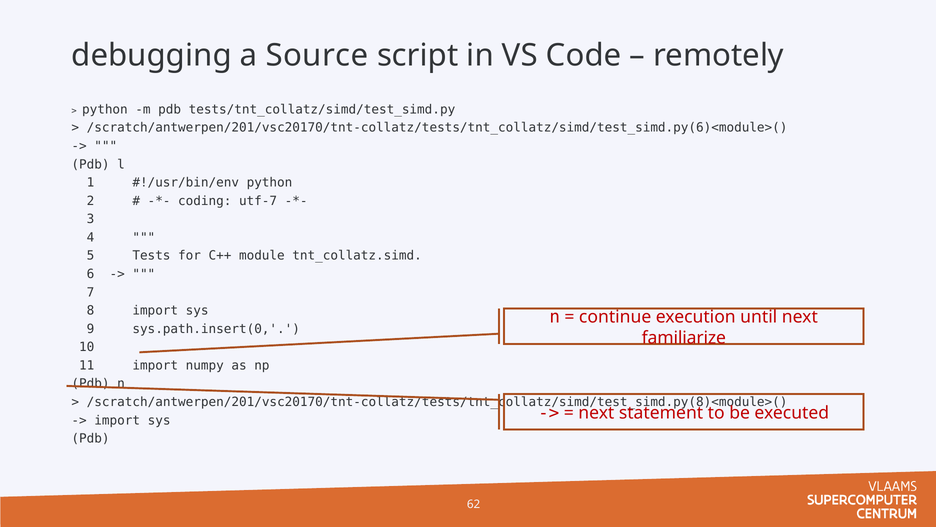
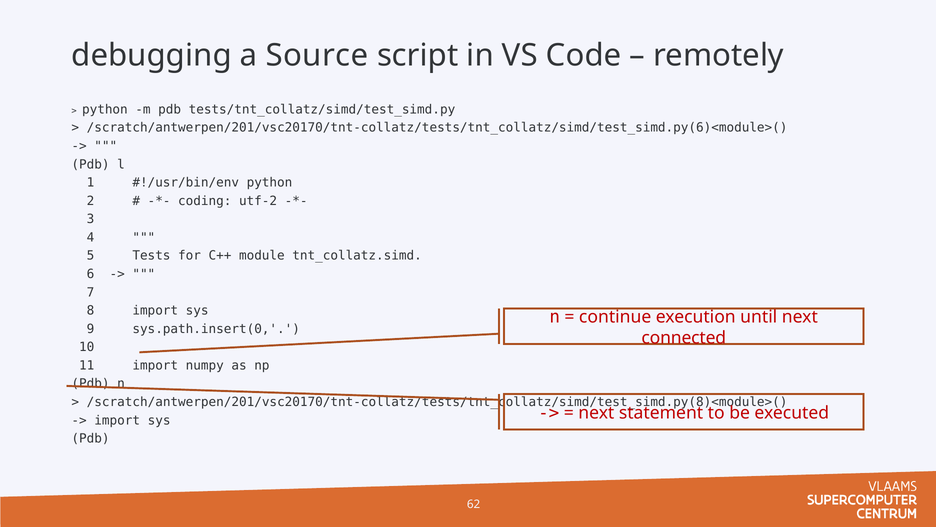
utf-7: utf-7 -> utf-2
familiarize: familiarize -> connected
